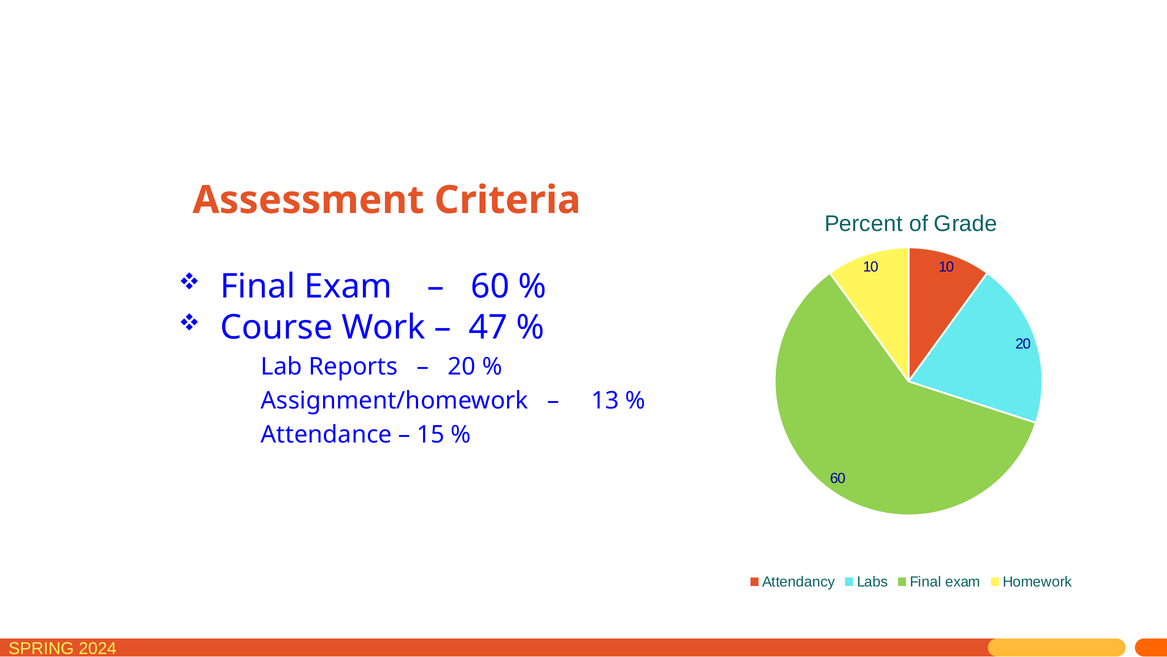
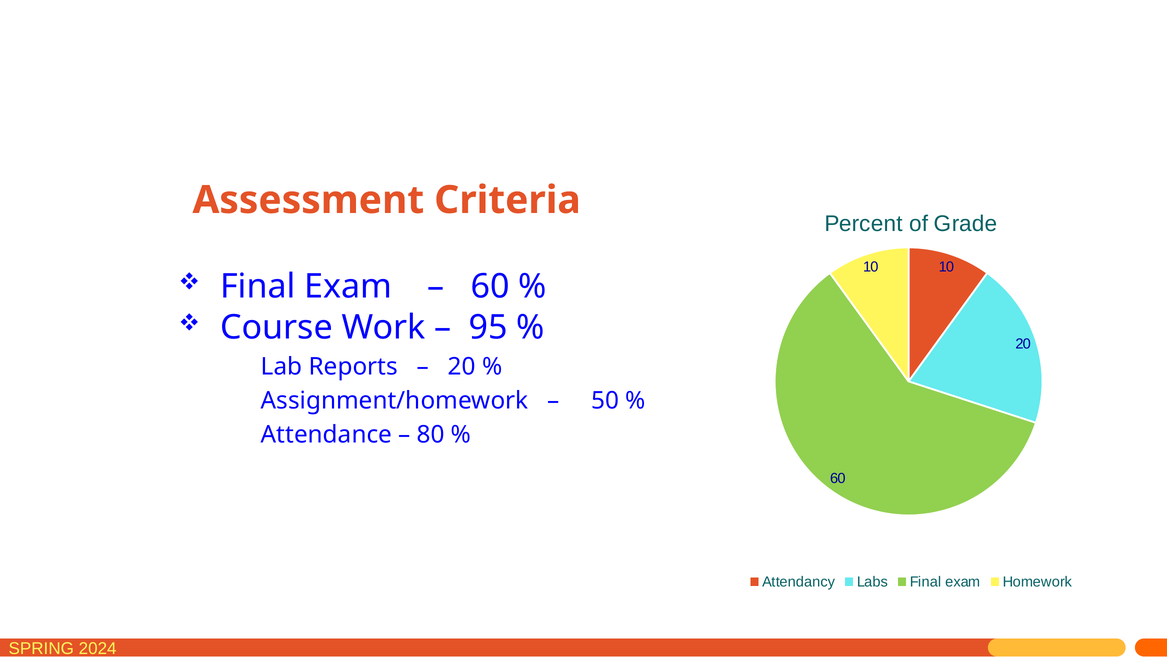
47: 47 -> 95
13: 13 -> 50
15: 15 -> 80
